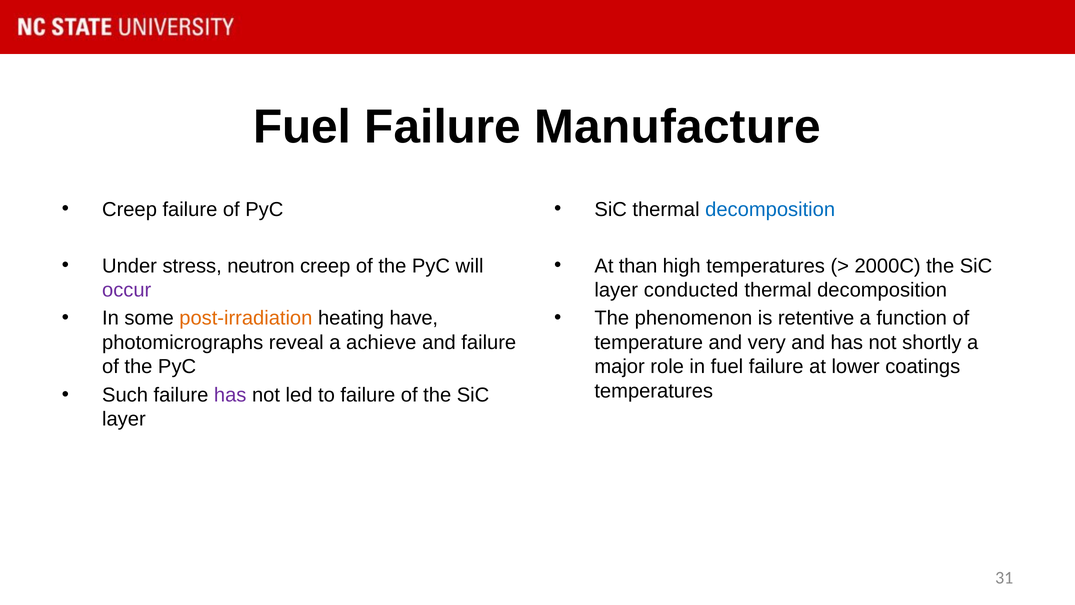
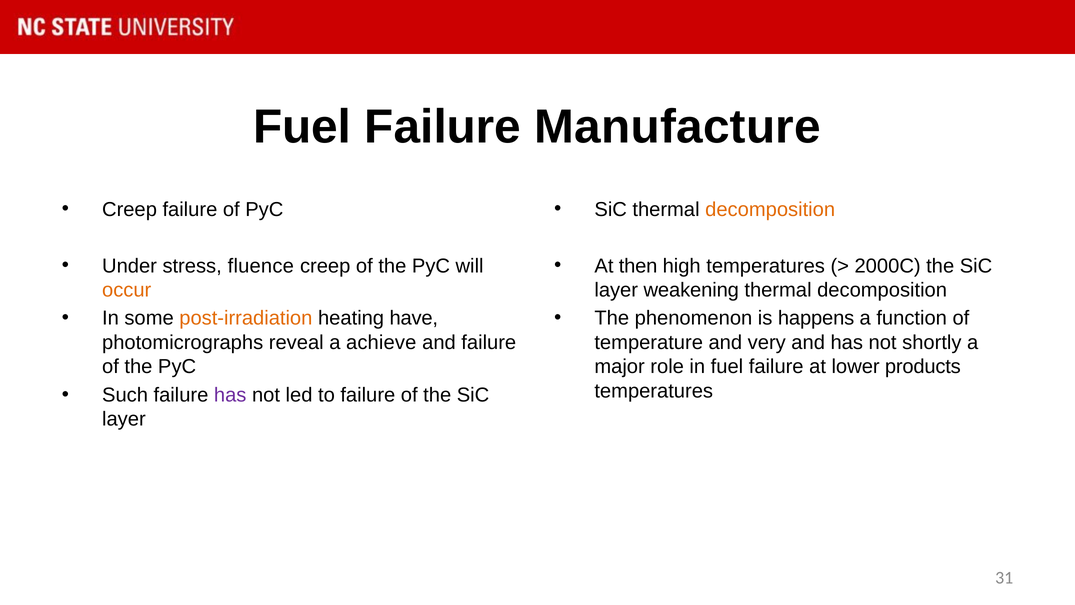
decomposition at (770, 209) colour: blue -> orange
neutron: neutron -> fluence
than: than -> then
occur colour: purple -> orange
conducted: conducted -> weakening
retentive: retentive -> happens
coatings: coatings -> products
